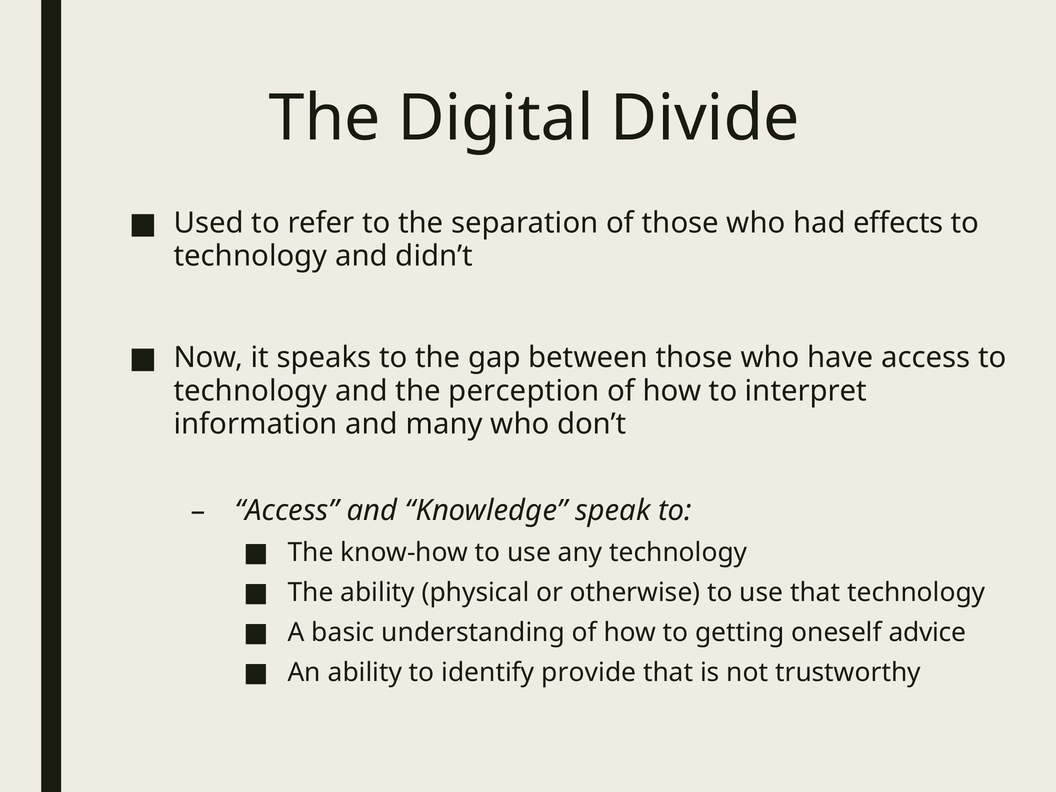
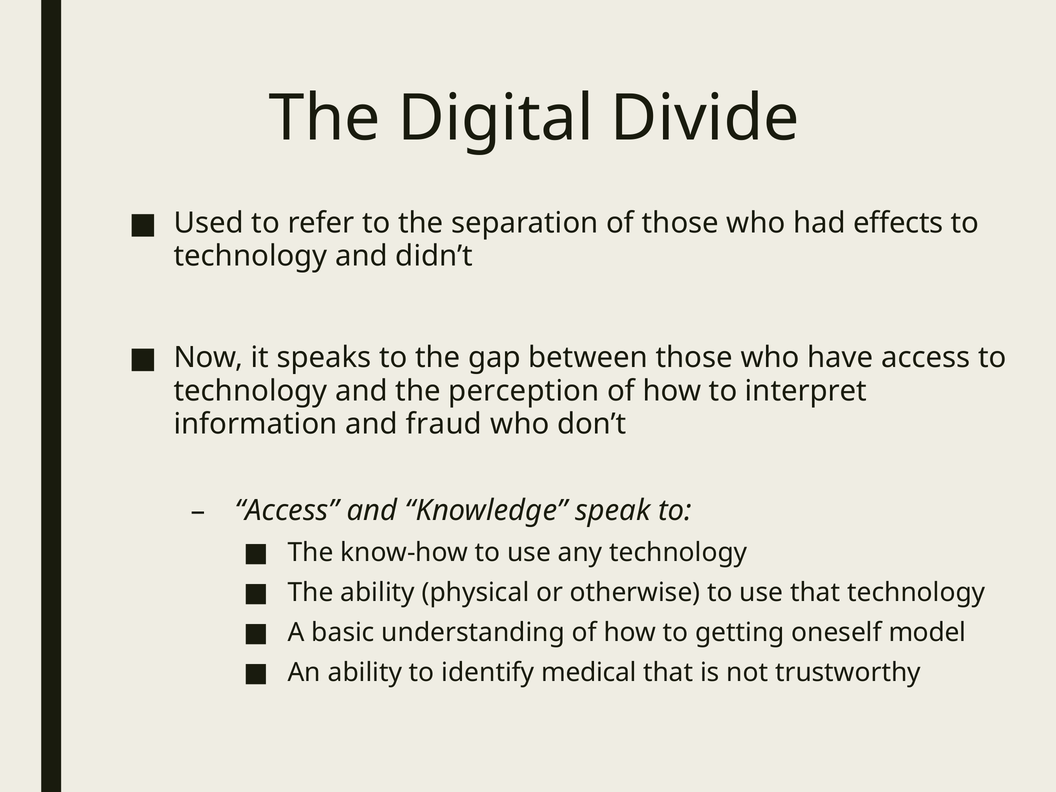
many: many -> fraud
advice: advice -> model
provide: provide -> medical
